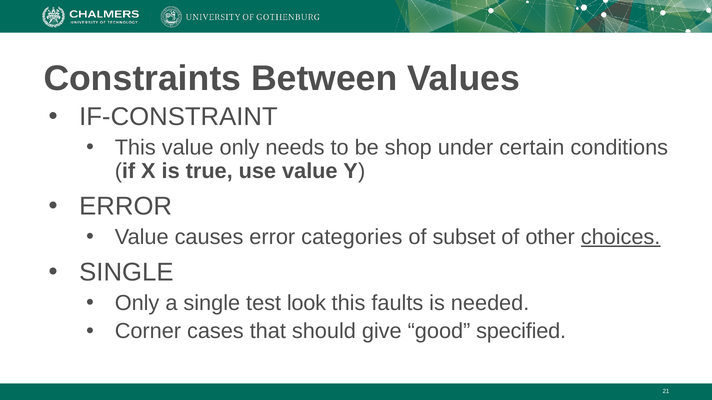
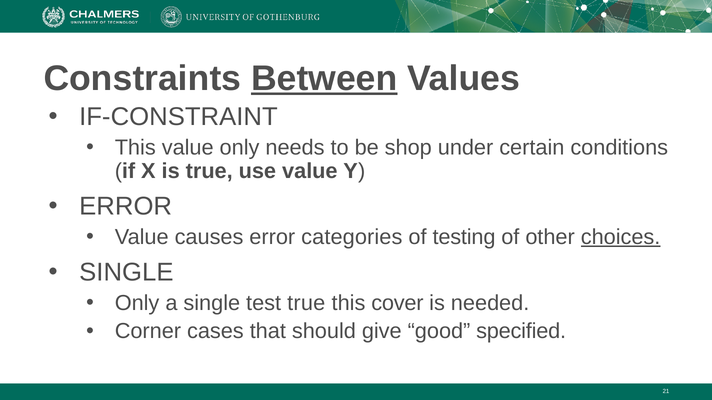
Between underline: none -> present
subset: subset -> testing
test look: look -> true
faults: faults -> cover
